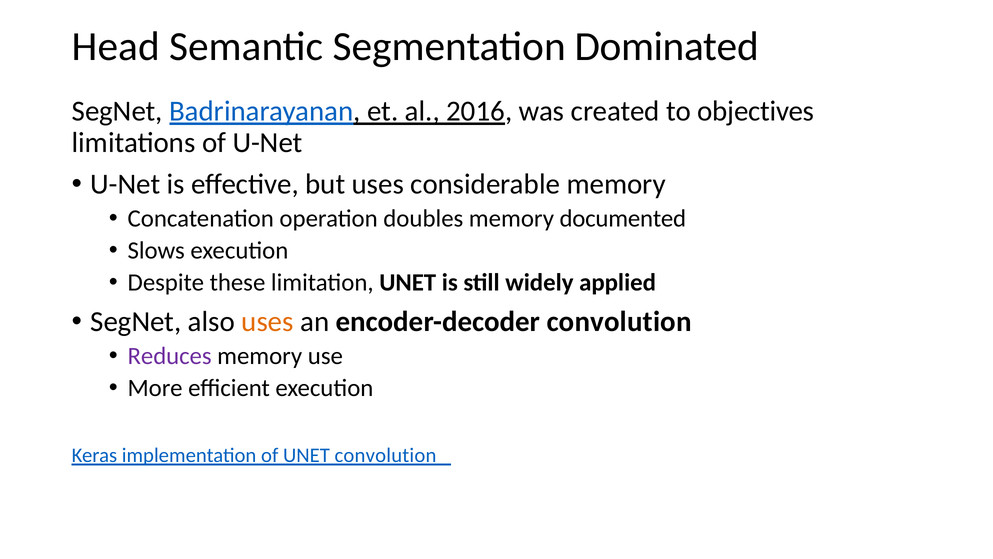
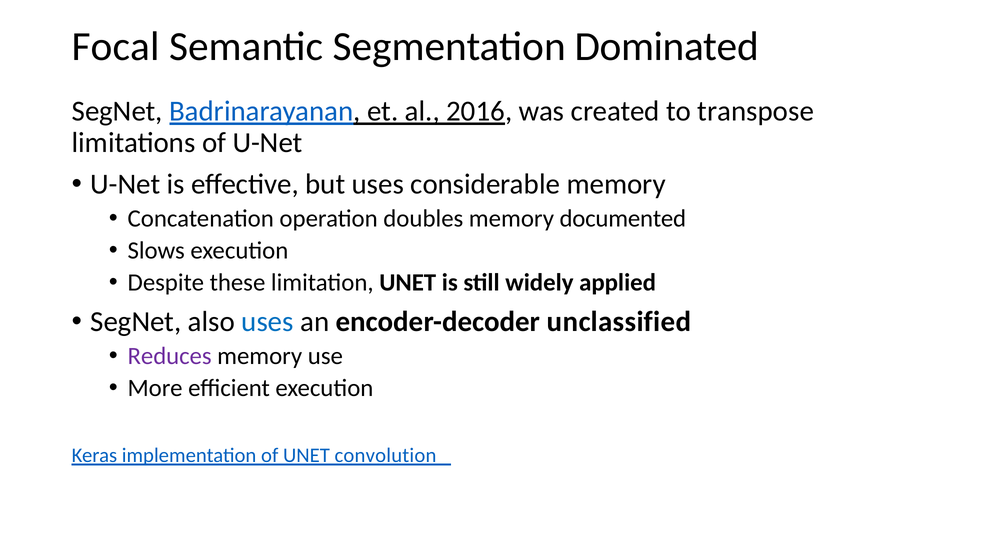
Head: Head -> Focal
objectives: objectives -> transpose
uses at (268, 322) colour: orange -> blue
encoder-decoder convolution: convolution -> unclassified
